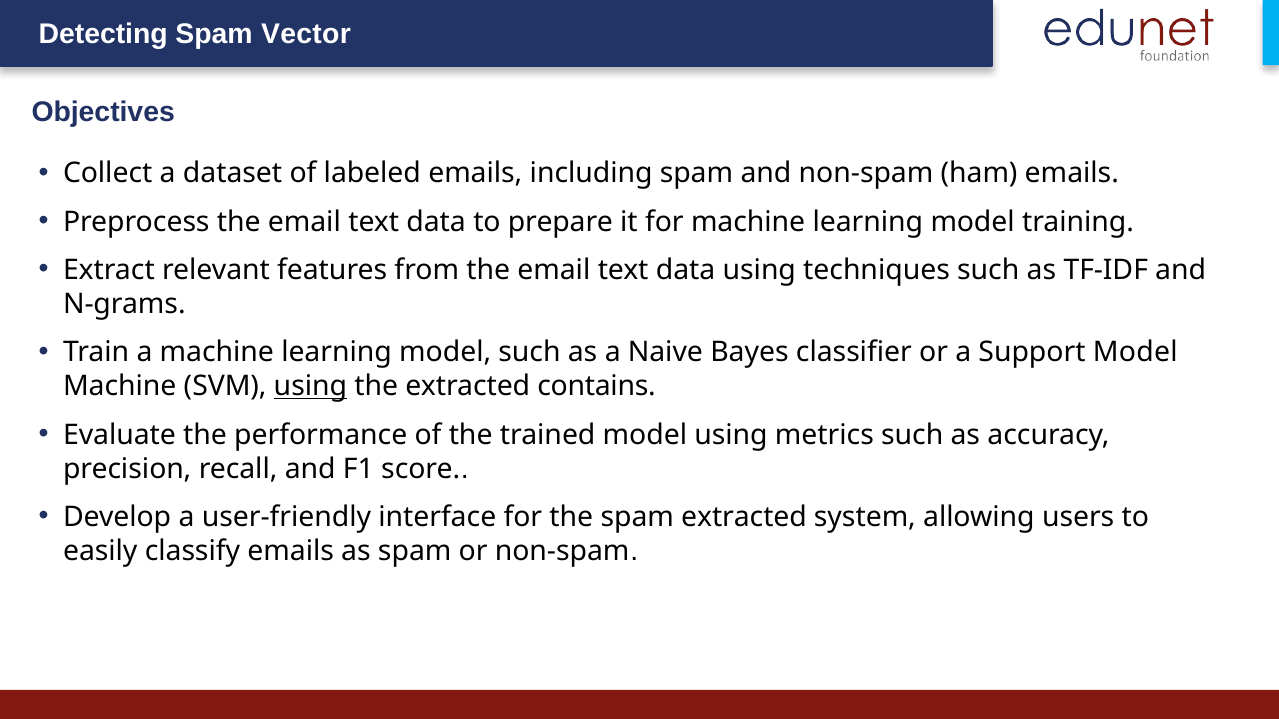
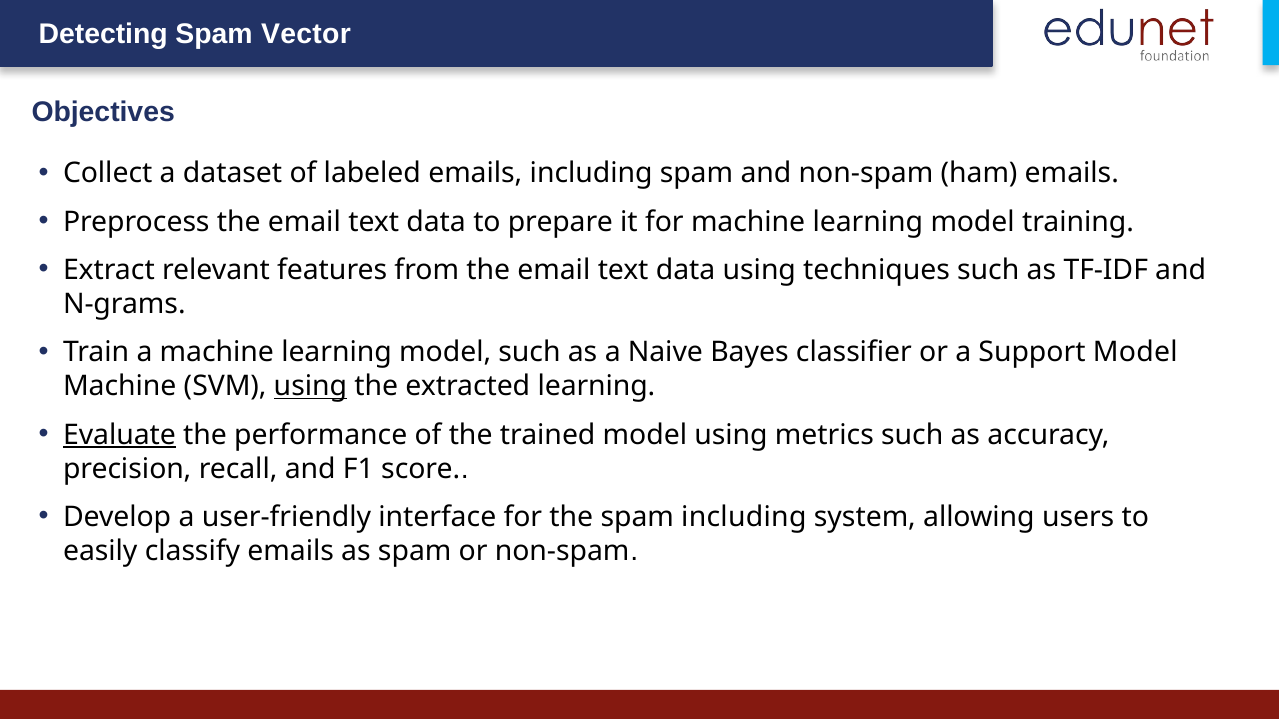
extracted contains: contains -> learning
Evaluate underline: none -> present
spam extracted: extracted -> including
